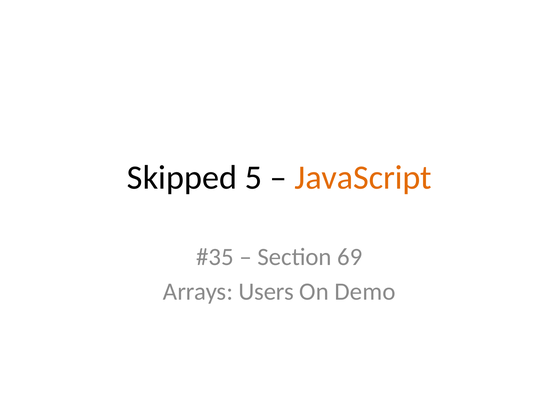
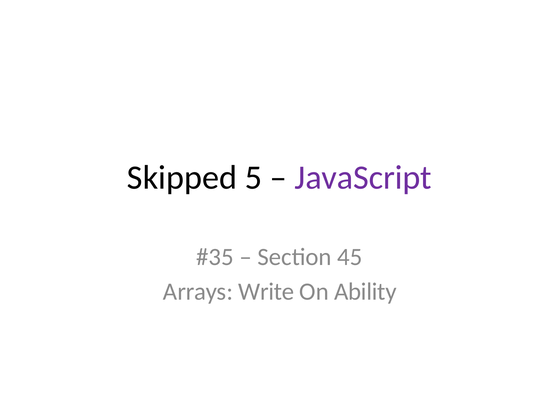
JavaScript colour: orange -> purple
69: 69 -> 45
Users: Users -> Write
Demo: Demo -> Ability
